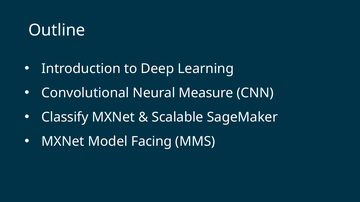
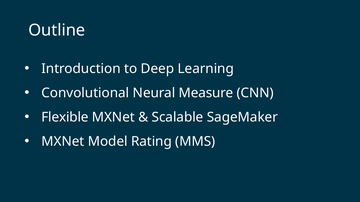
Classify: Classify -> Flexible
Facing: Facing -> Rating
